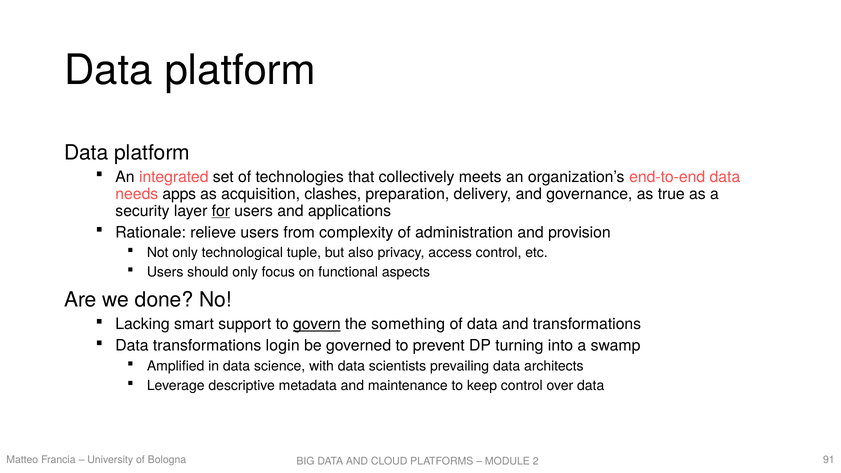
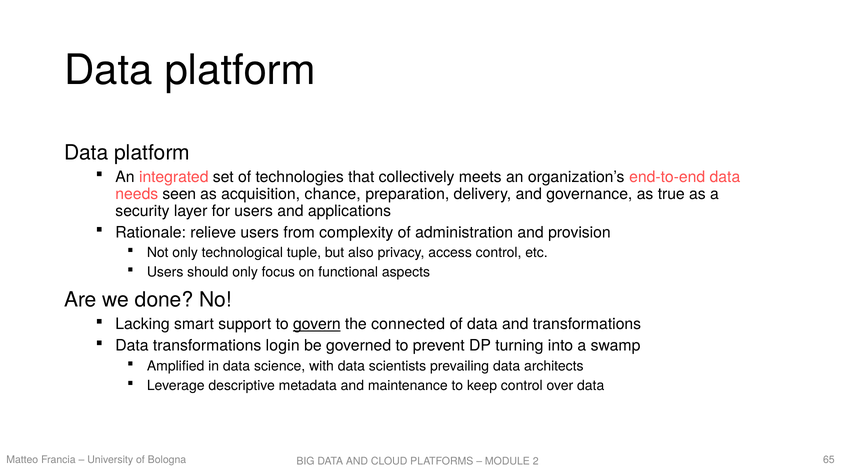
apps: apps -> seen
clashes: clashes -> chance
for underline: present -> none
something: something -> connected
91: 91 -> 65
